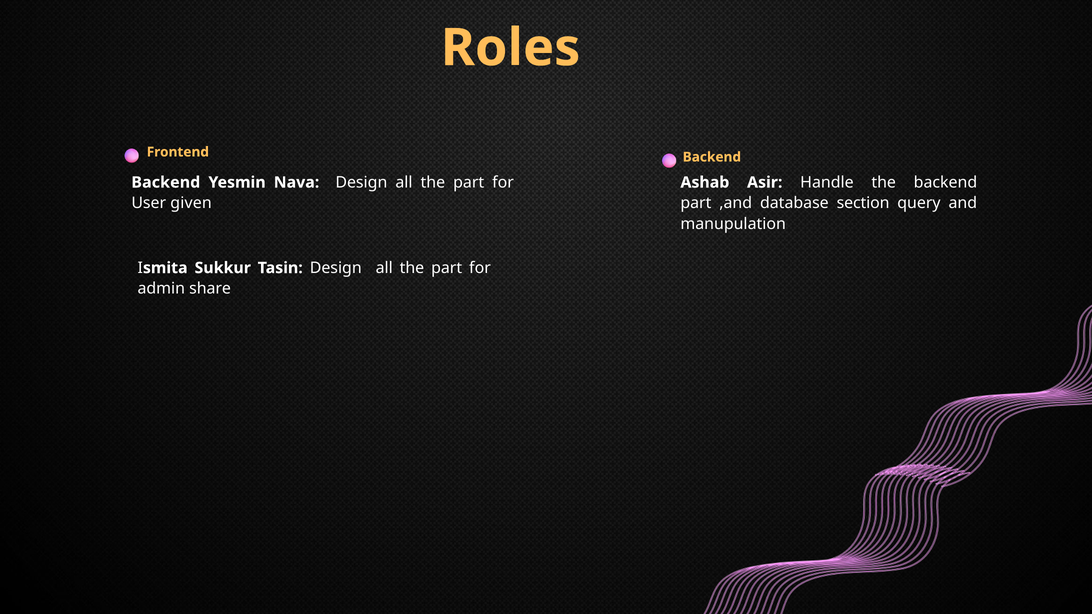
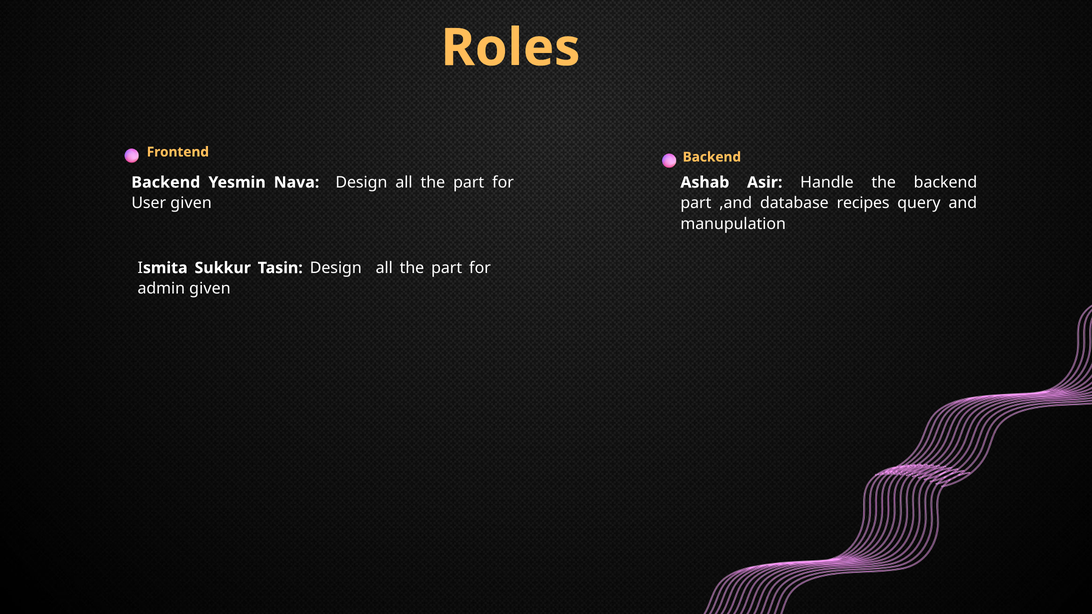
section: section -> recipes
admin share: share -> given
